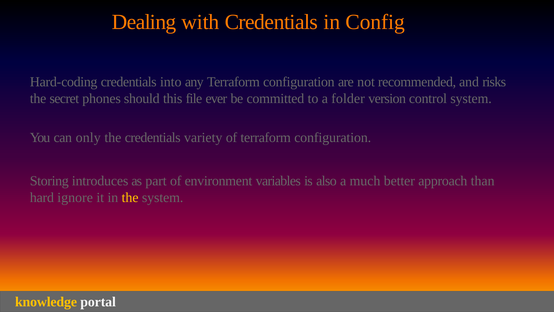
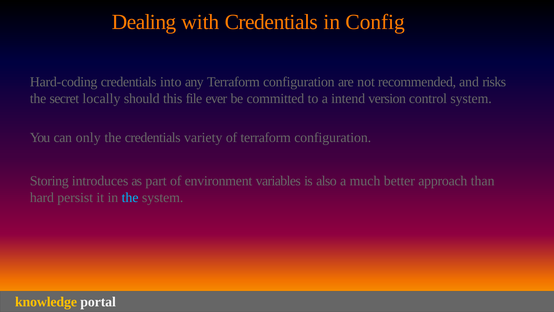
phones: phones -> locally
folder: folder -> intend
ignore: ignore -> persist
the at (130, 197) colour: yellow -> light blue
